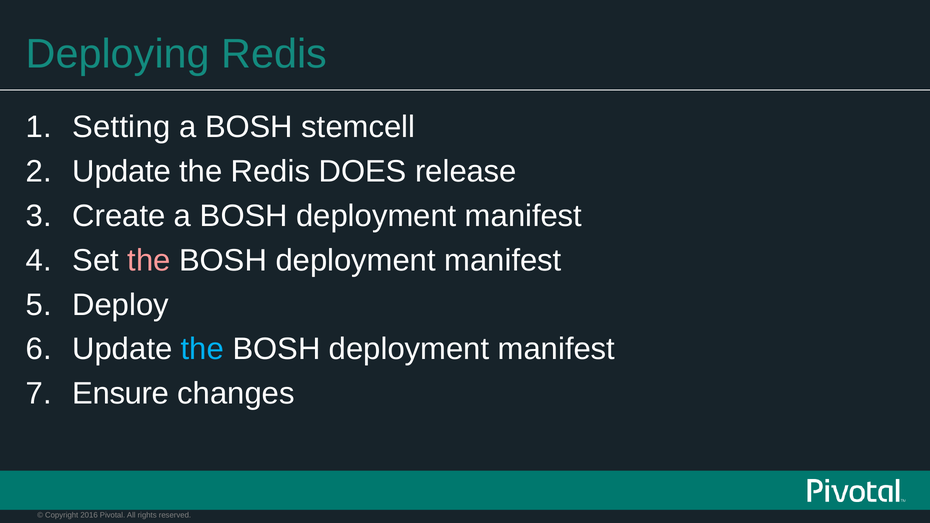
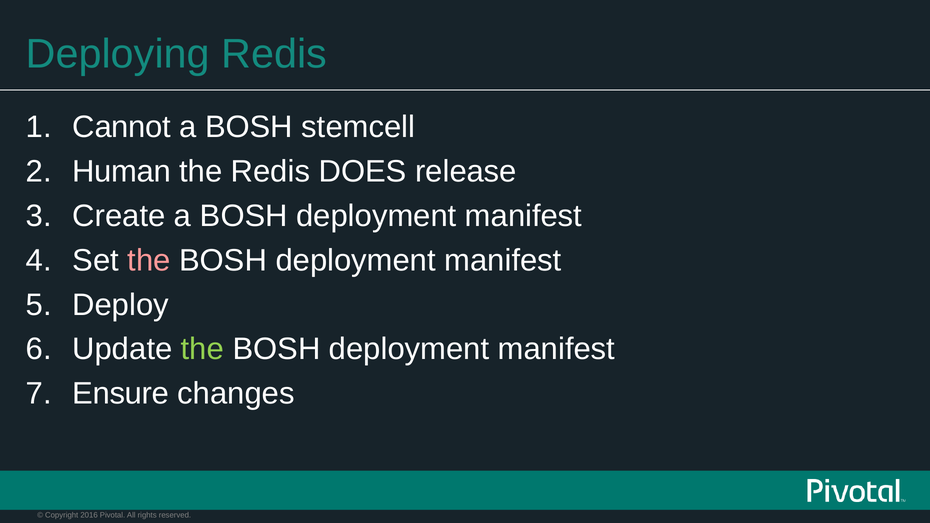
Setting: Setting -> Cannot
Update at (122, 172): Update -> Human
the at (202, 349) colour: light blue -> light green
